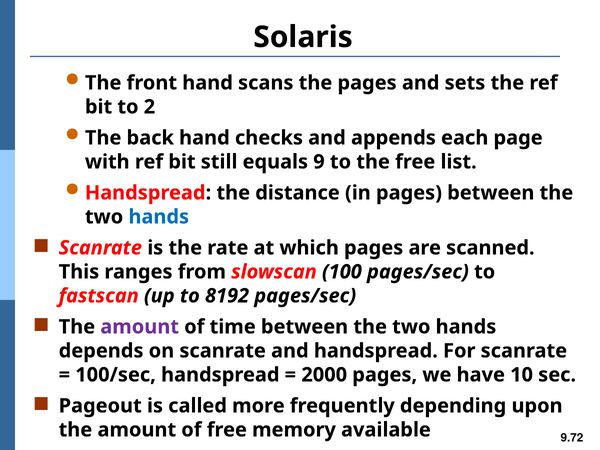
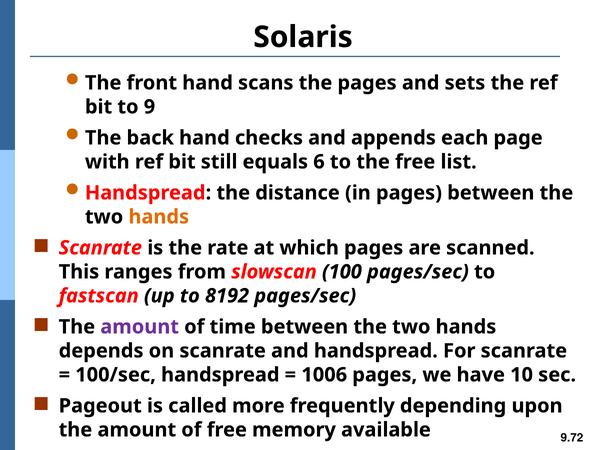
2: 2 -> 9
9: 9 -> 6
hands at (159, 217) colour: blue -> orange
2000: 2000 -> 1006
